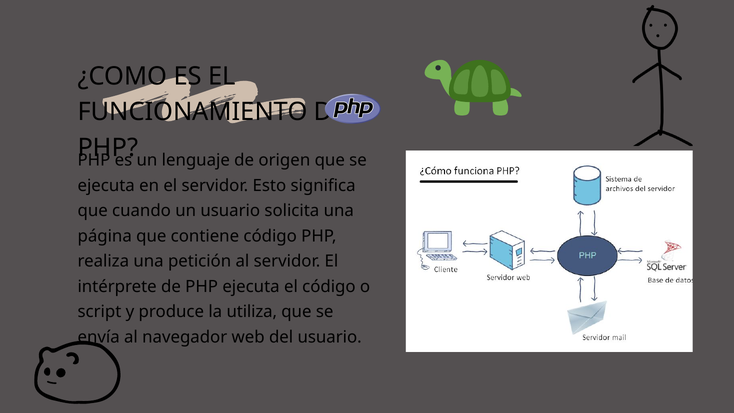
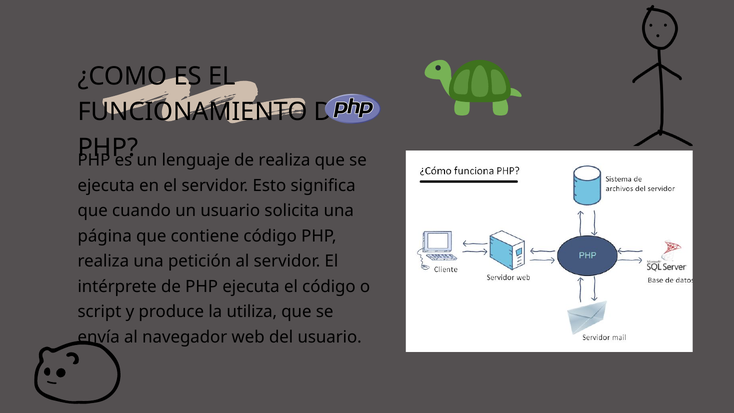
de origen: origen -> realiza
